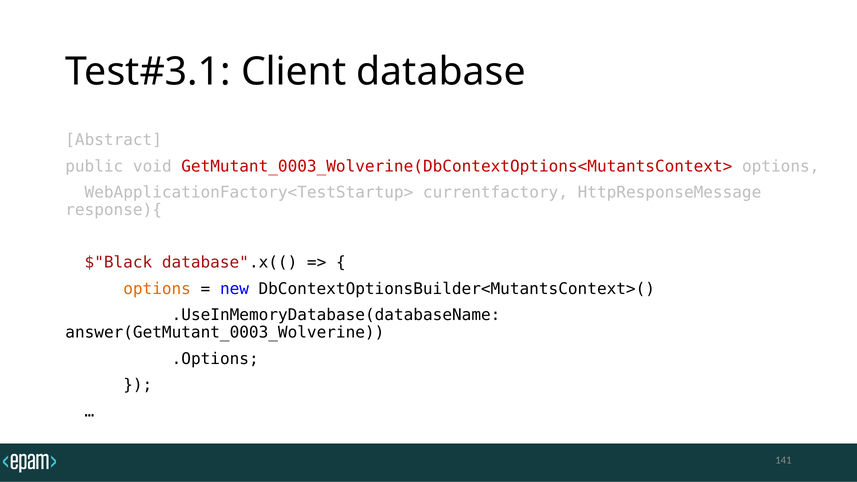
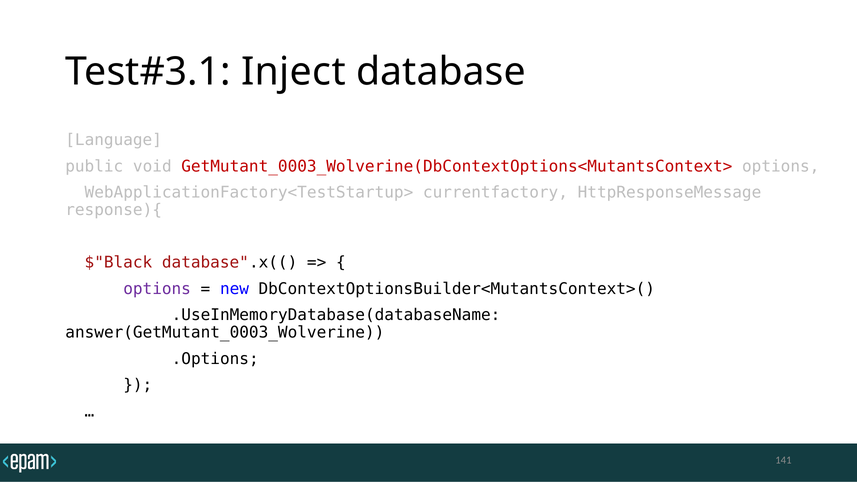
Client: Client -> Inject
Abstract: Abstract -> Language
options at (157, 289) colour: orange -> purple
